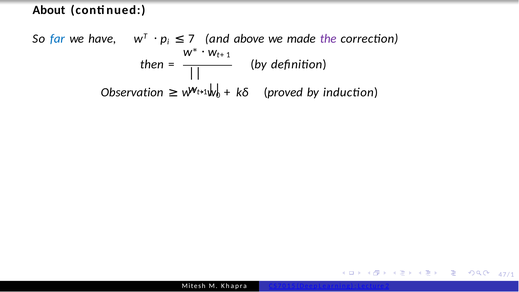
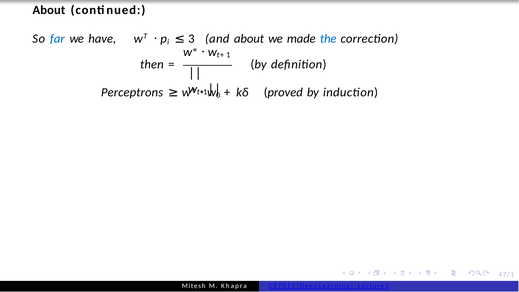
7: 7 -> 3
and above: above -> about
the colour: purple -> blue
Observation: Observation -> Perceptrons
